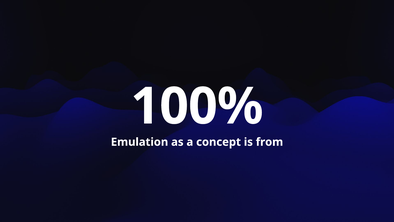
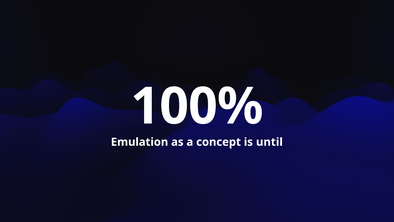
from: from -> until
